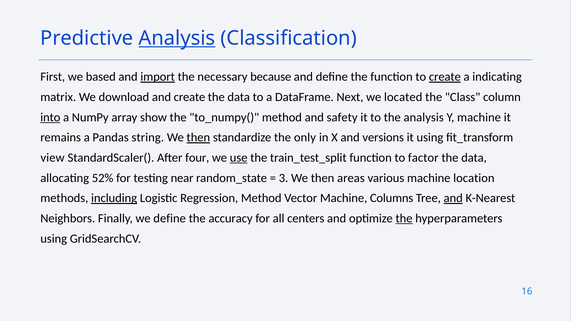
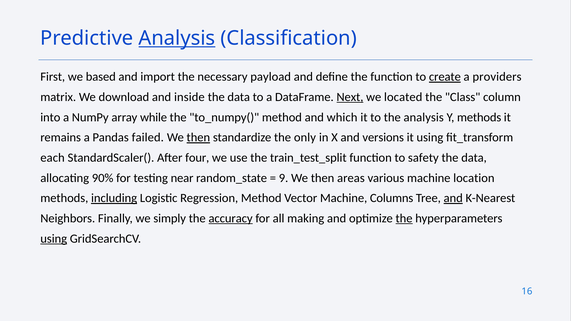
import underline: present -> none
because: because -> payload
indicating: indicating -> providers
and create: create -> inside
Next underline: none -> present
into underline: present -> none
show: show -> while
safety: safety -> which
Y machine: machine -> methods
string: string -> failed
view: view -> each
use underline: present -> none
factor: factor -> safety
52%: 52% -> 90%
3: 3 -> 9
we define: define -> simply
accuracy underline: none -> present
centers: centers -> making
using at (54, 239) underline: none -> present
